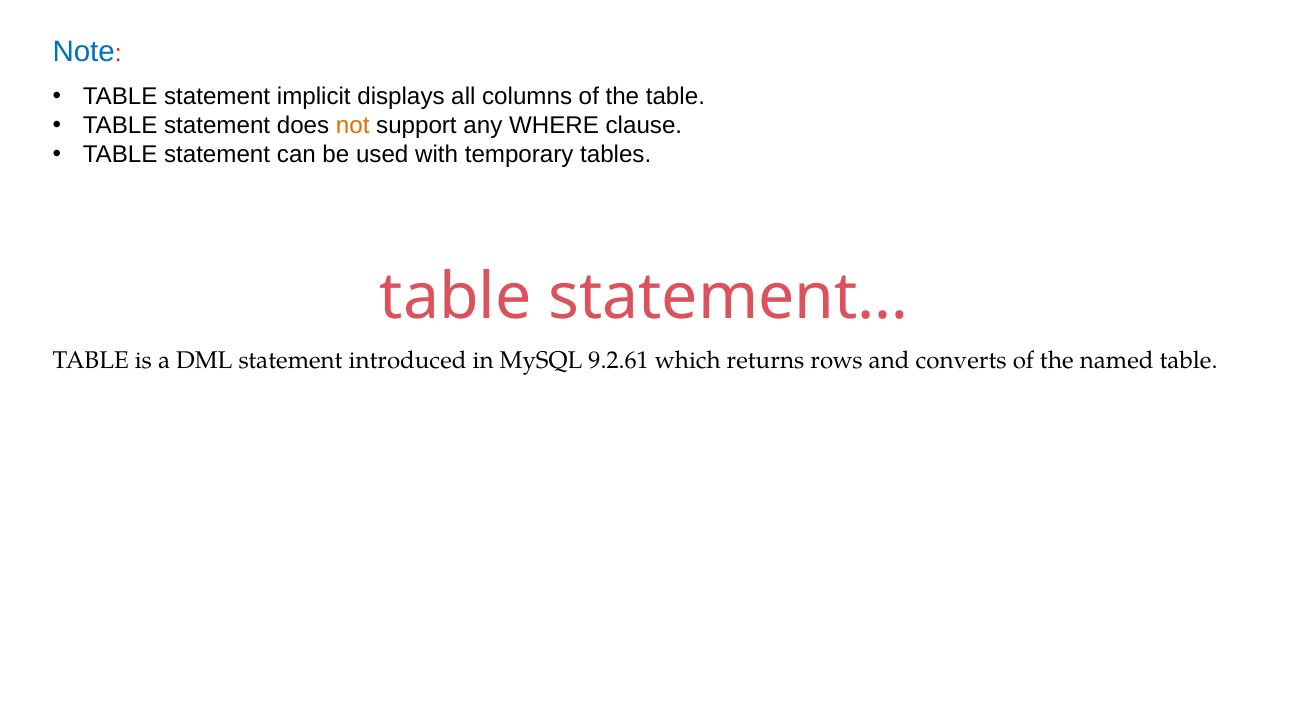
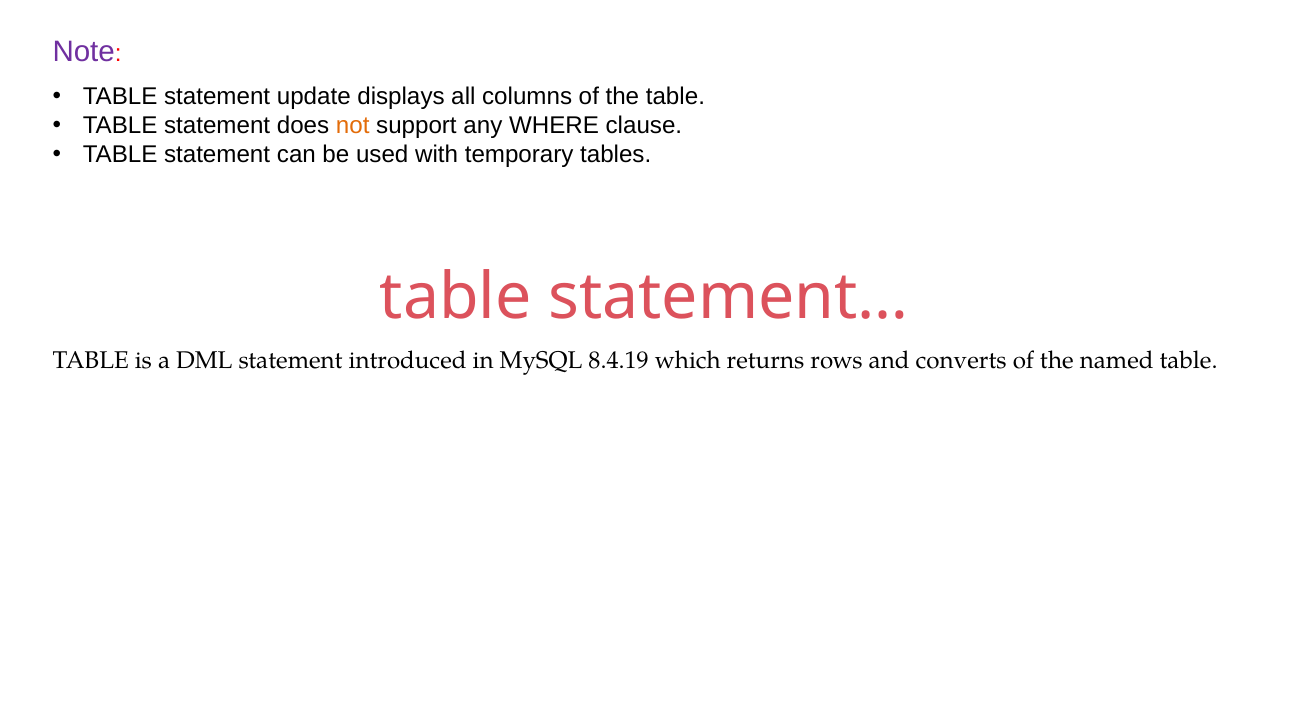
Note colour: blue -> purple
implicit: implicit -> update
9.2.61: 9.2.61 -> 8.4.19
